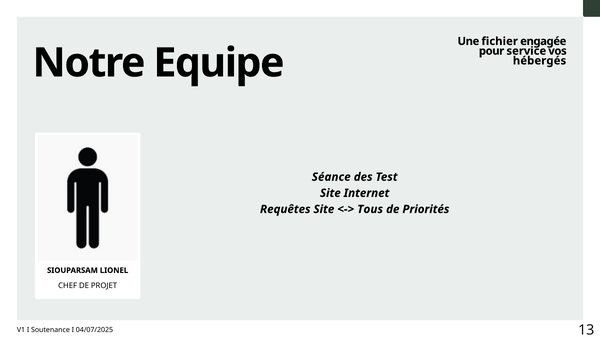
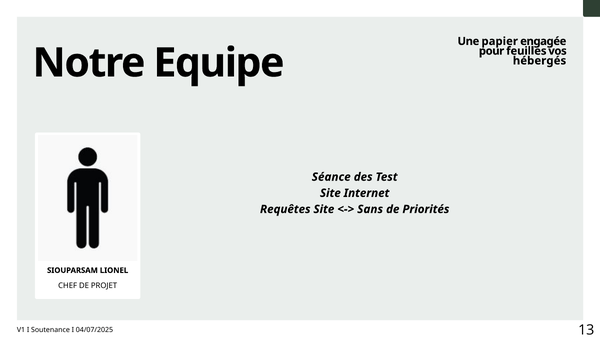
fichier: fichier -> papier
service: service -> feuilles
Tous: Tous -> Sans
